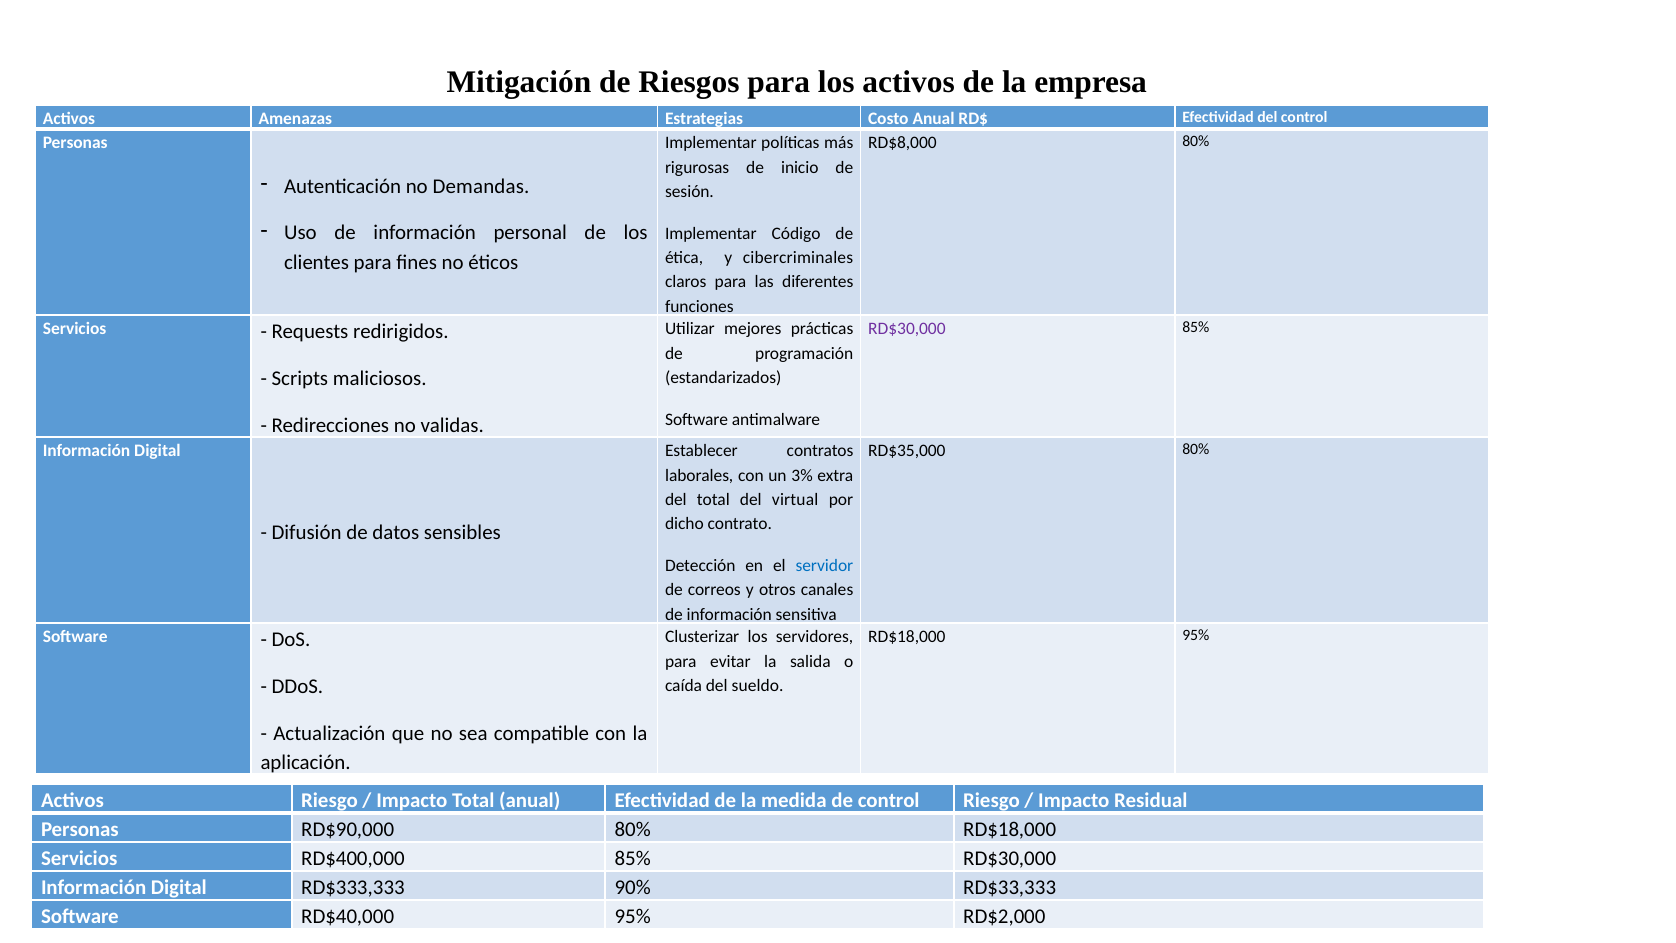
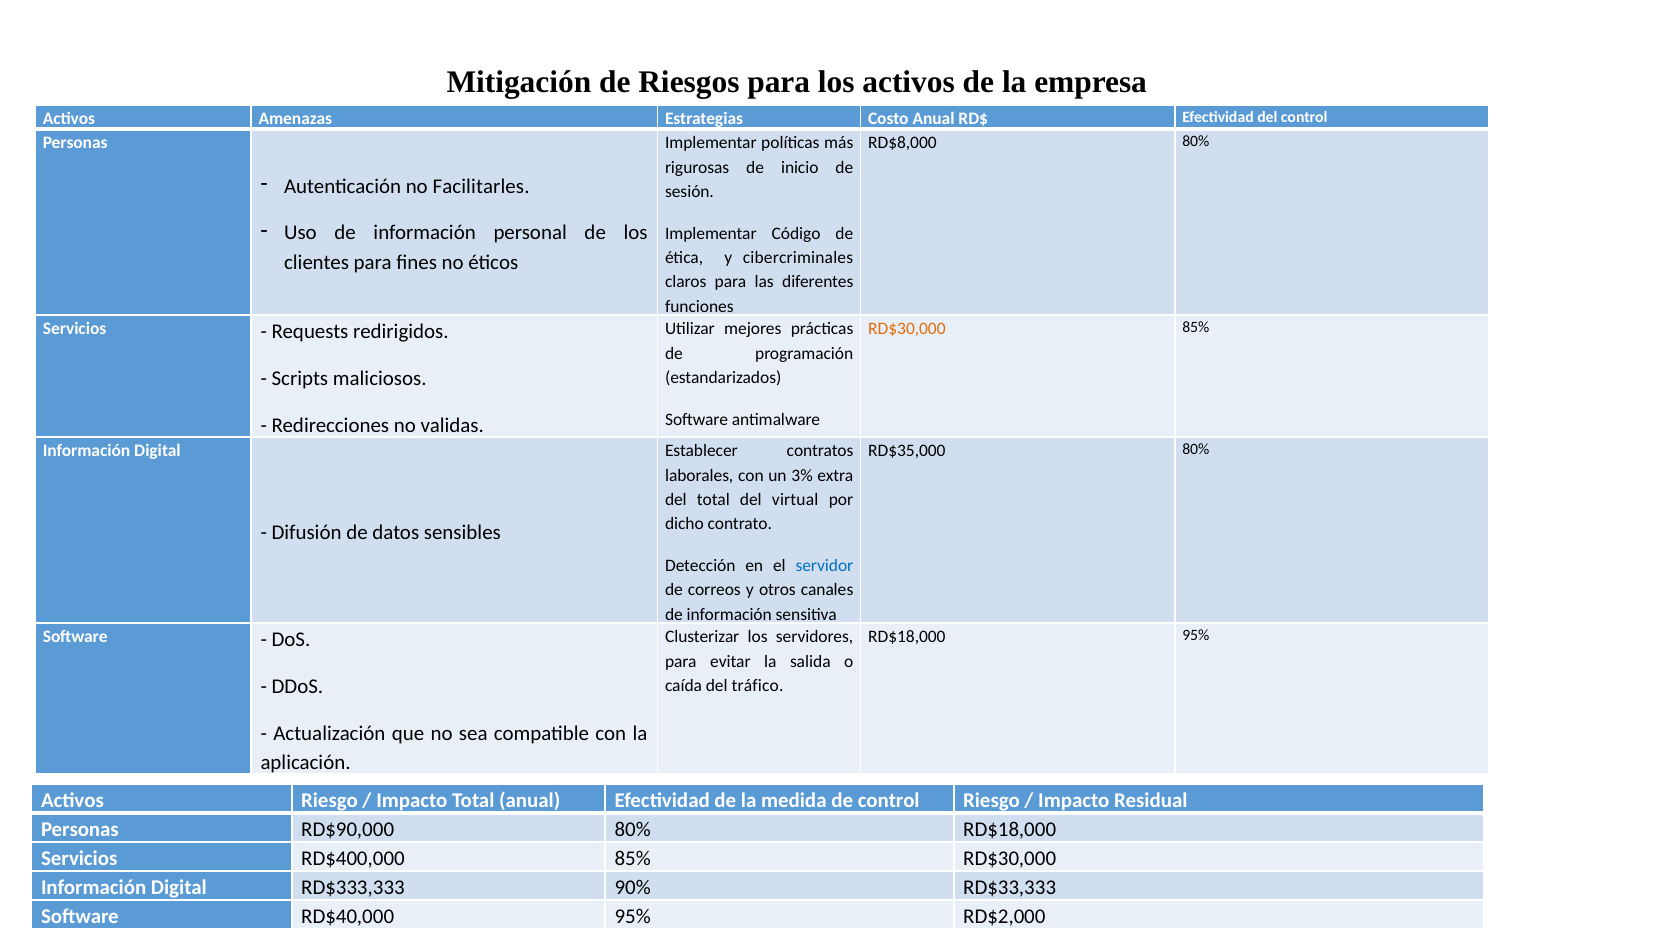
Demandas: Demandas -> Facilitarles
RD$30,000 at (907, 329) colour: purple -> orange
sueldo: sueldo -> tráfico
